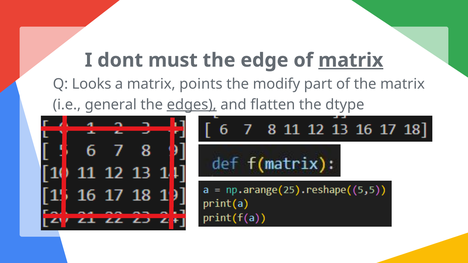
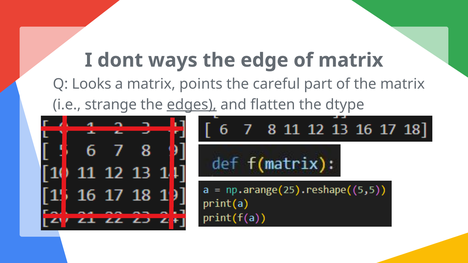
must: must -> ways
matrix at (351, 60) underline: present -> none
modify: modify -> careful
general: general -> strange
